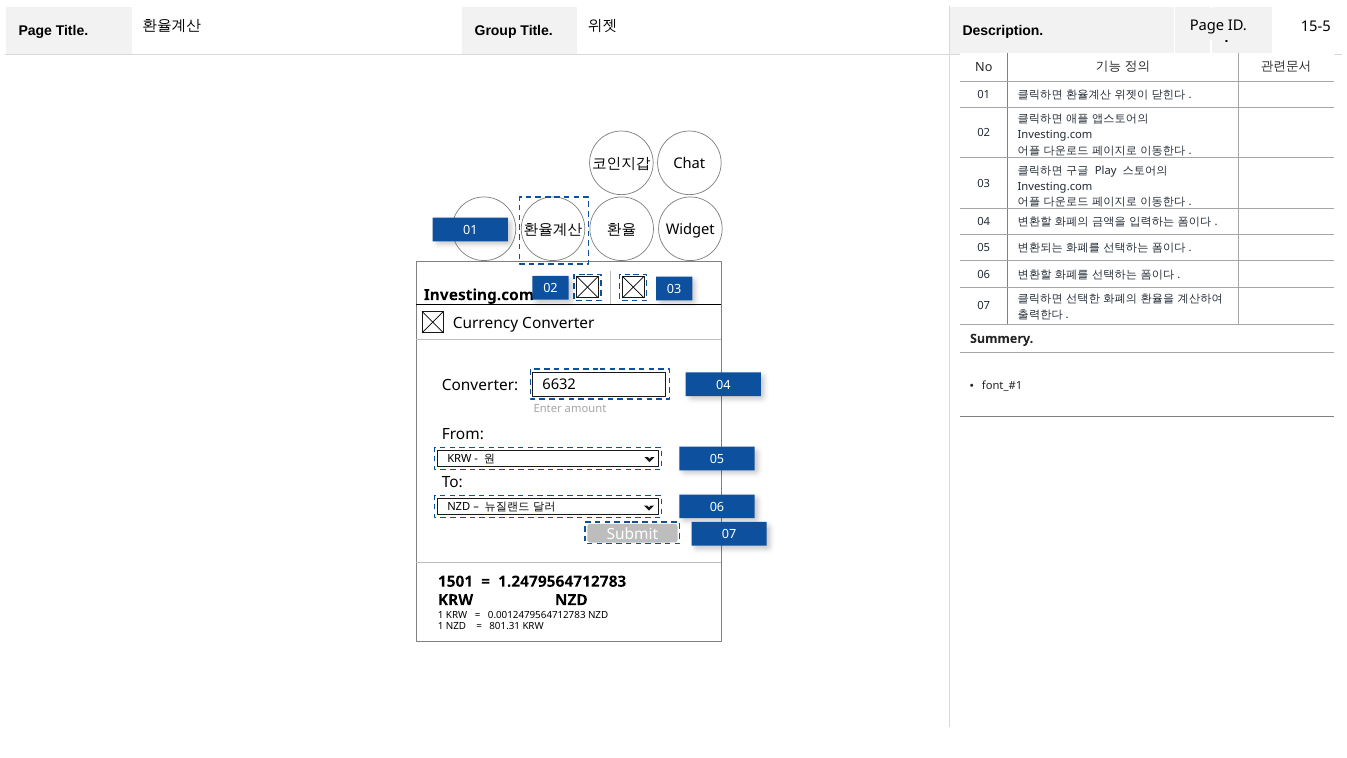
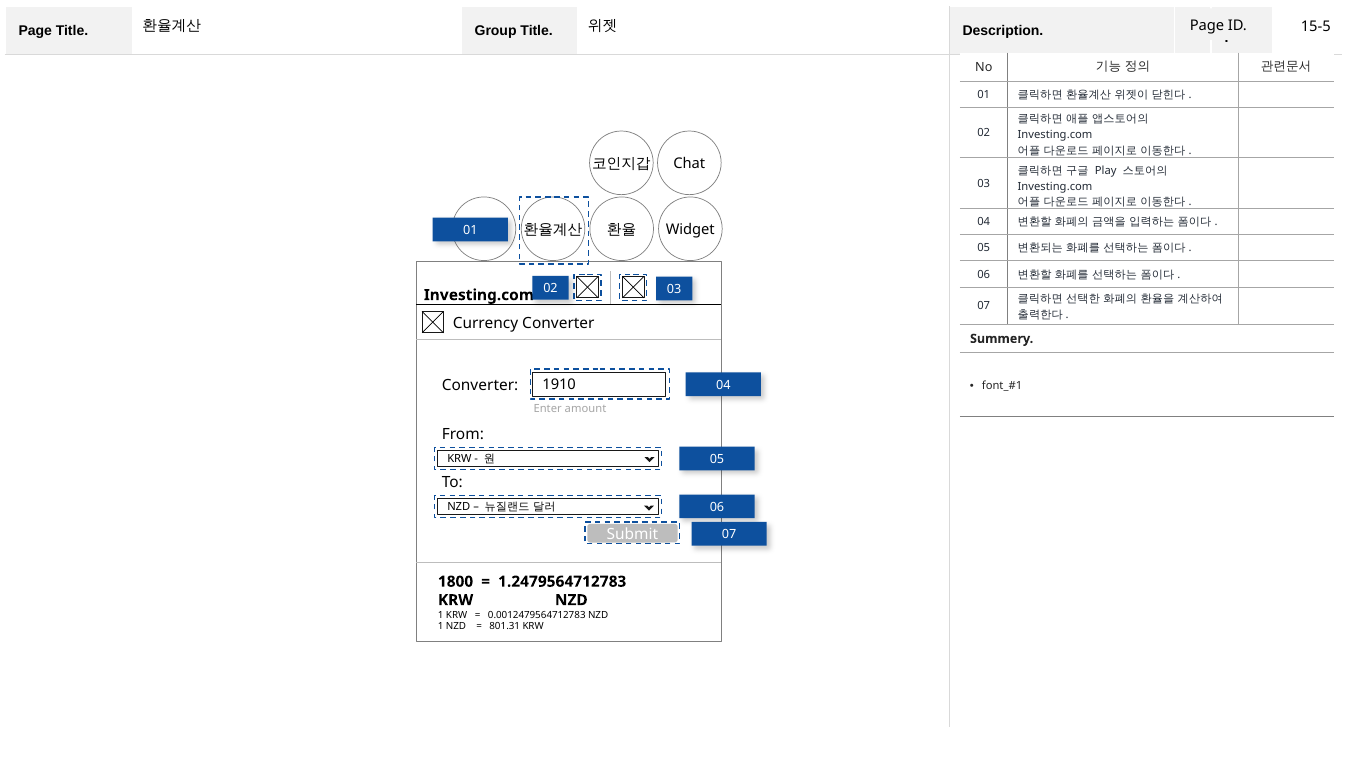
6632: 6632 -> 1910
1501: 1501 -> 1800
